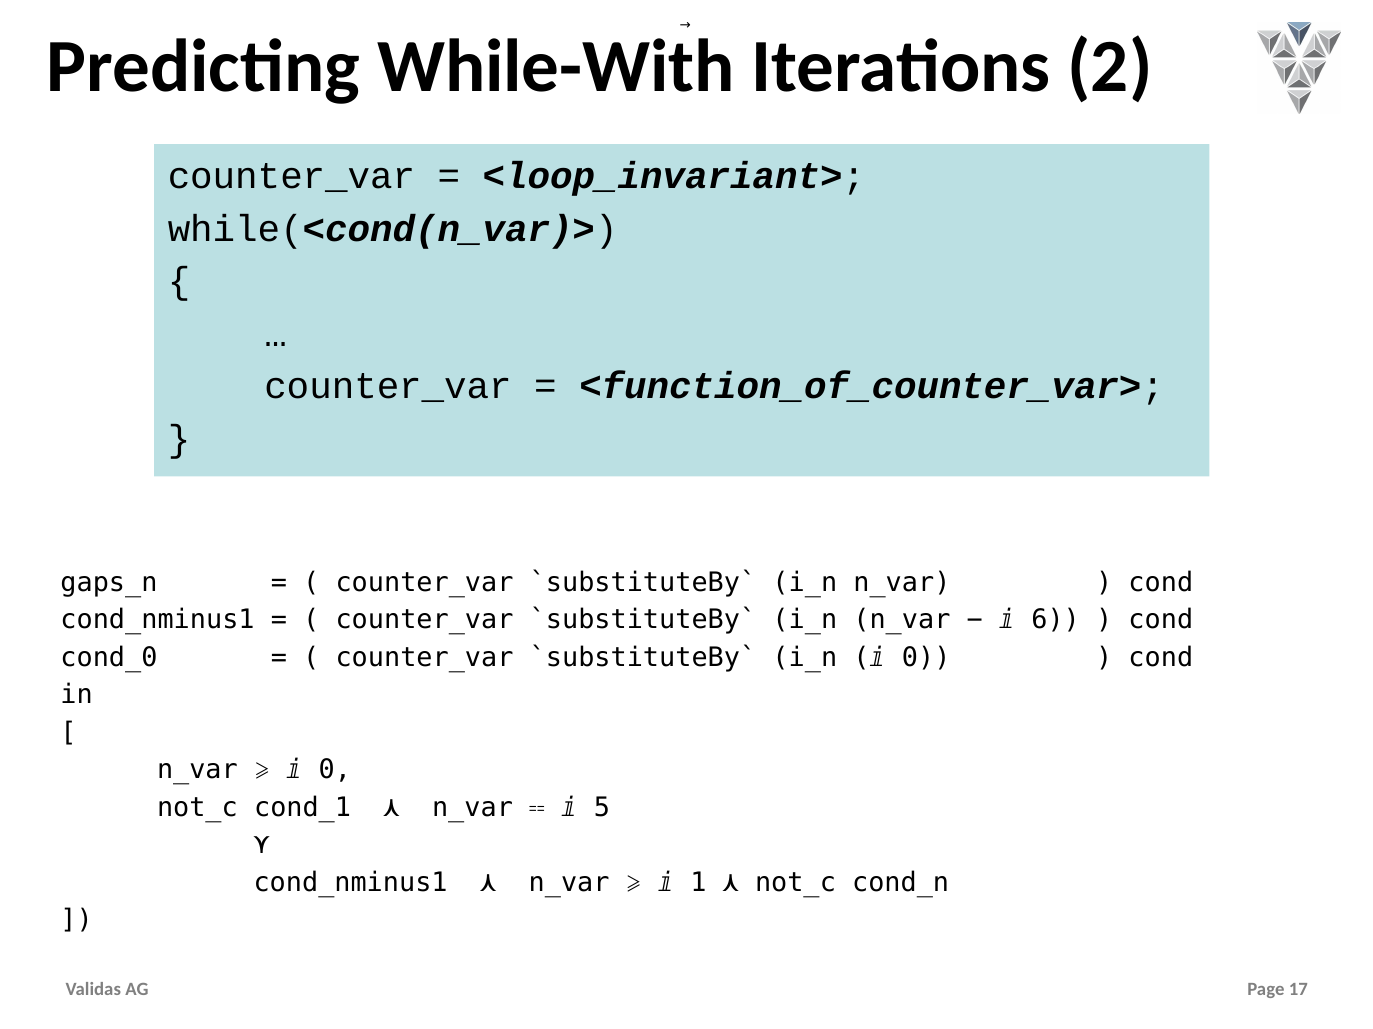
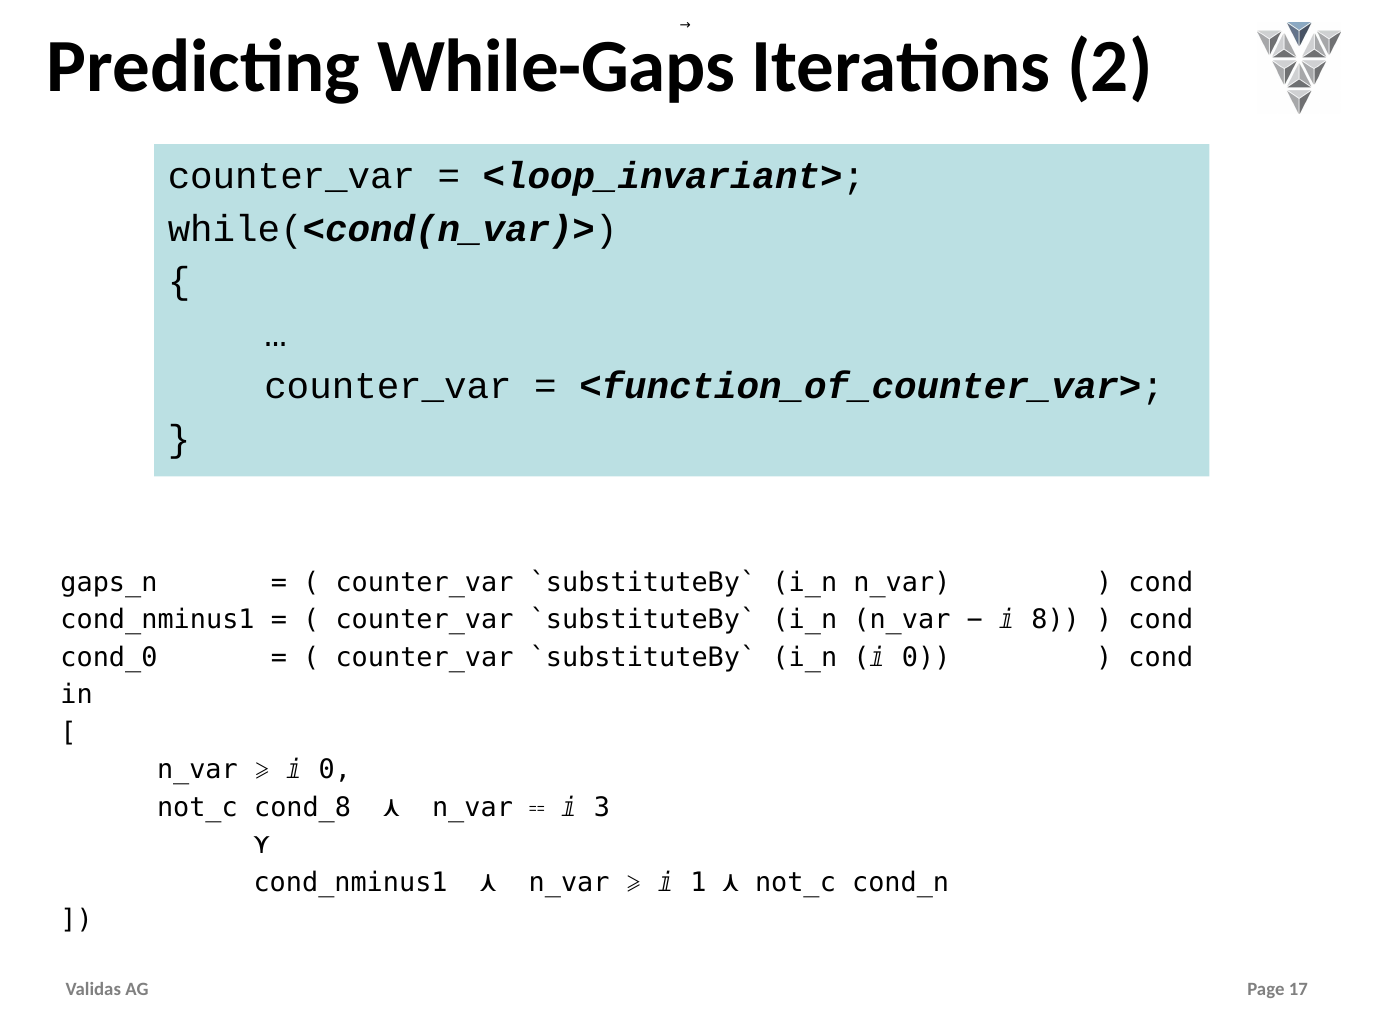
While-With: While-With -> While-Gaps
6: 6 -> 8
cond_1: cond_1 -> cond_8
5: 5 -> 3
